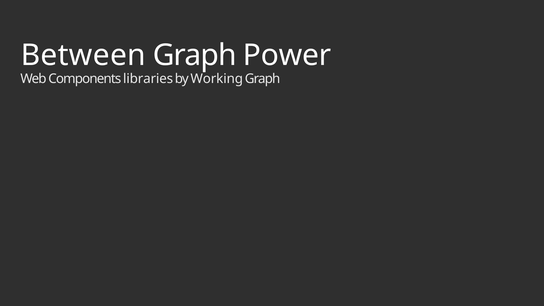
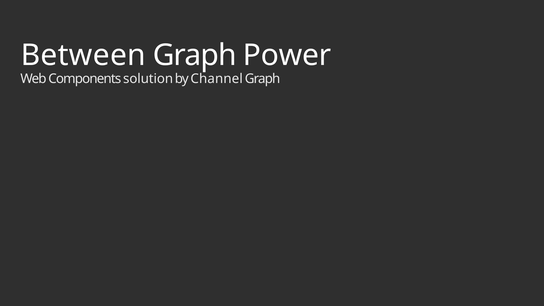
libraries: libraries -> solution
Working: Working -> Channel
